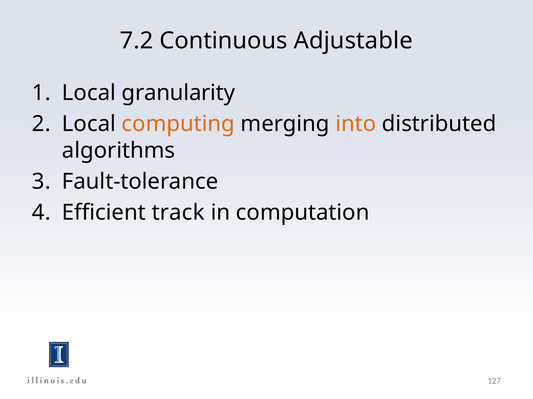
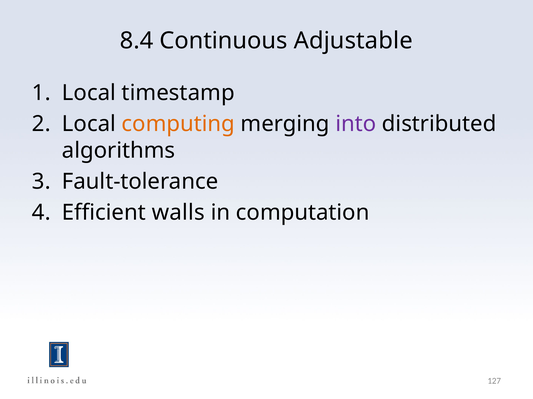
7.2: 7.2 -> 8.4
granularity: granularity -> timestamp
into colour: orange -> purple
track: track -> walls
